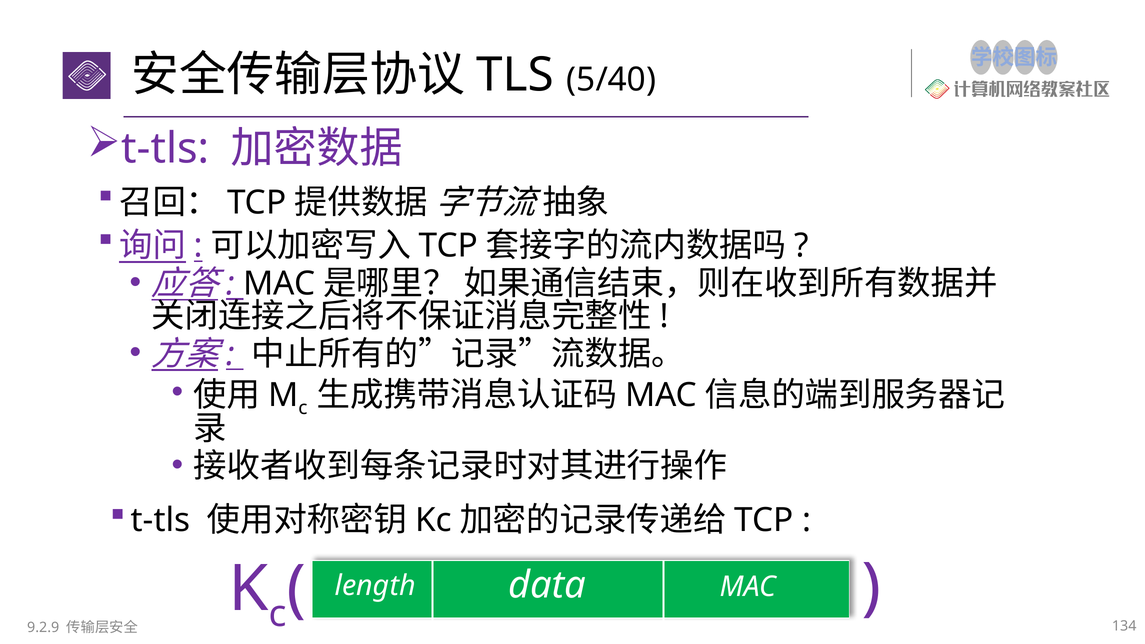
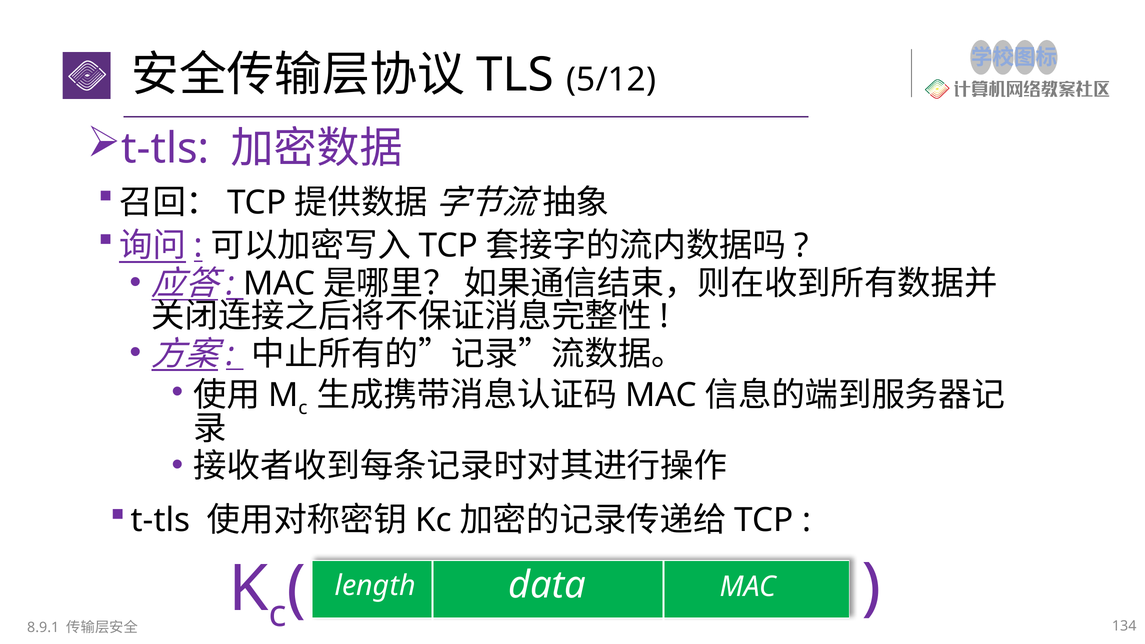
5/40: 5/40 -> 5/12
9.2.9: 9.2.9 -> 8.9.1
